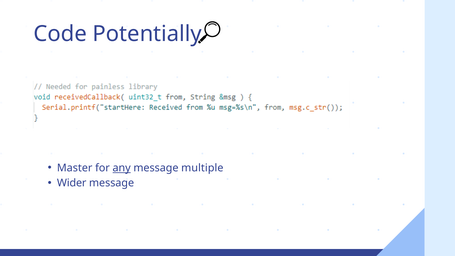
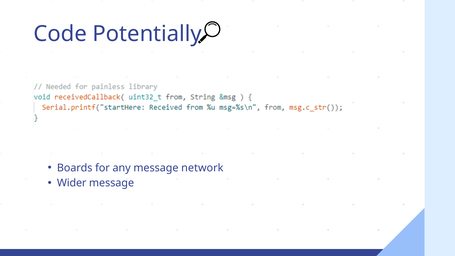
Master: Master -> Boards
any underline: present -> none
multiple: multiple -> network
